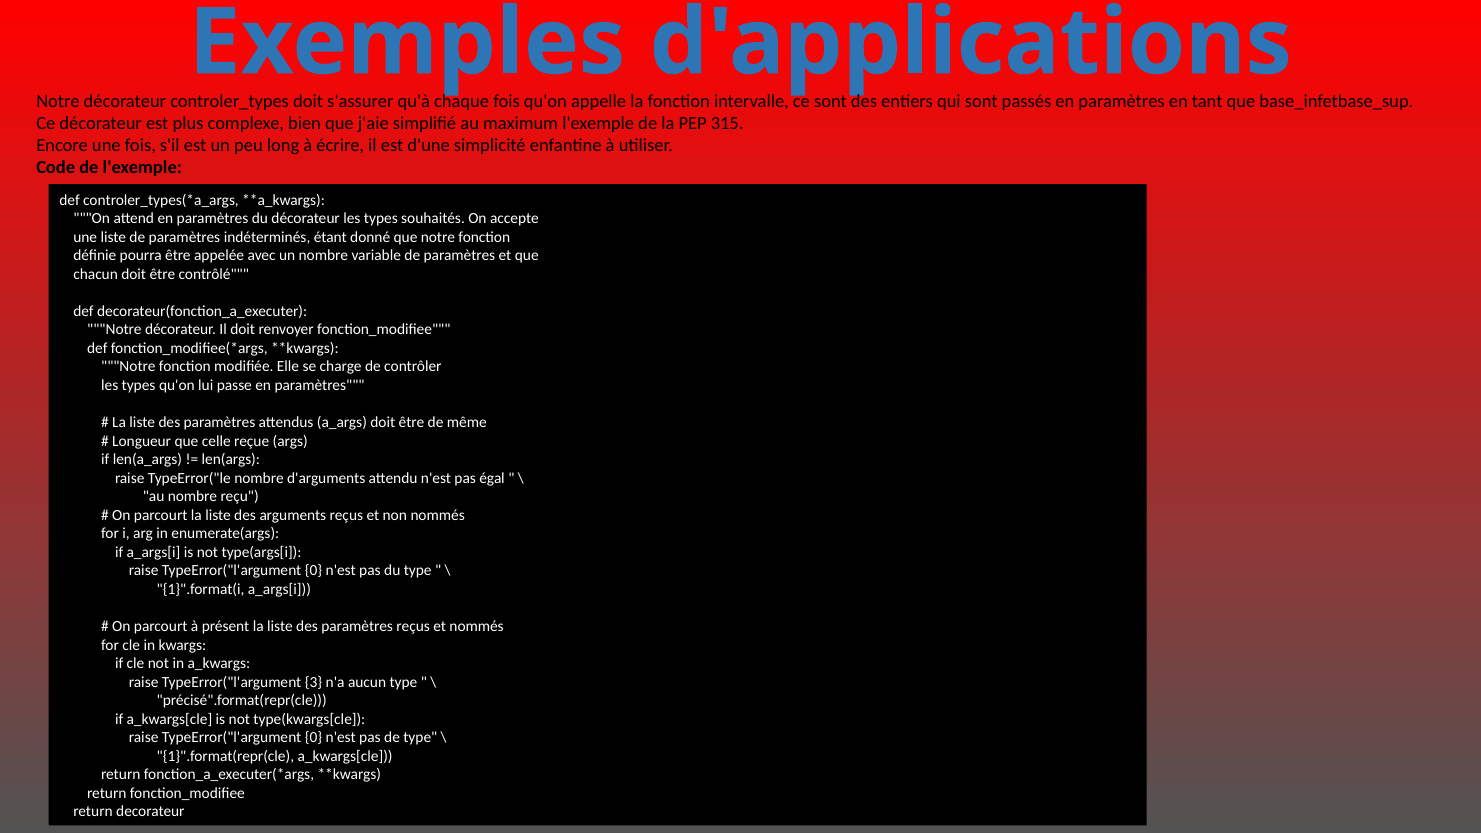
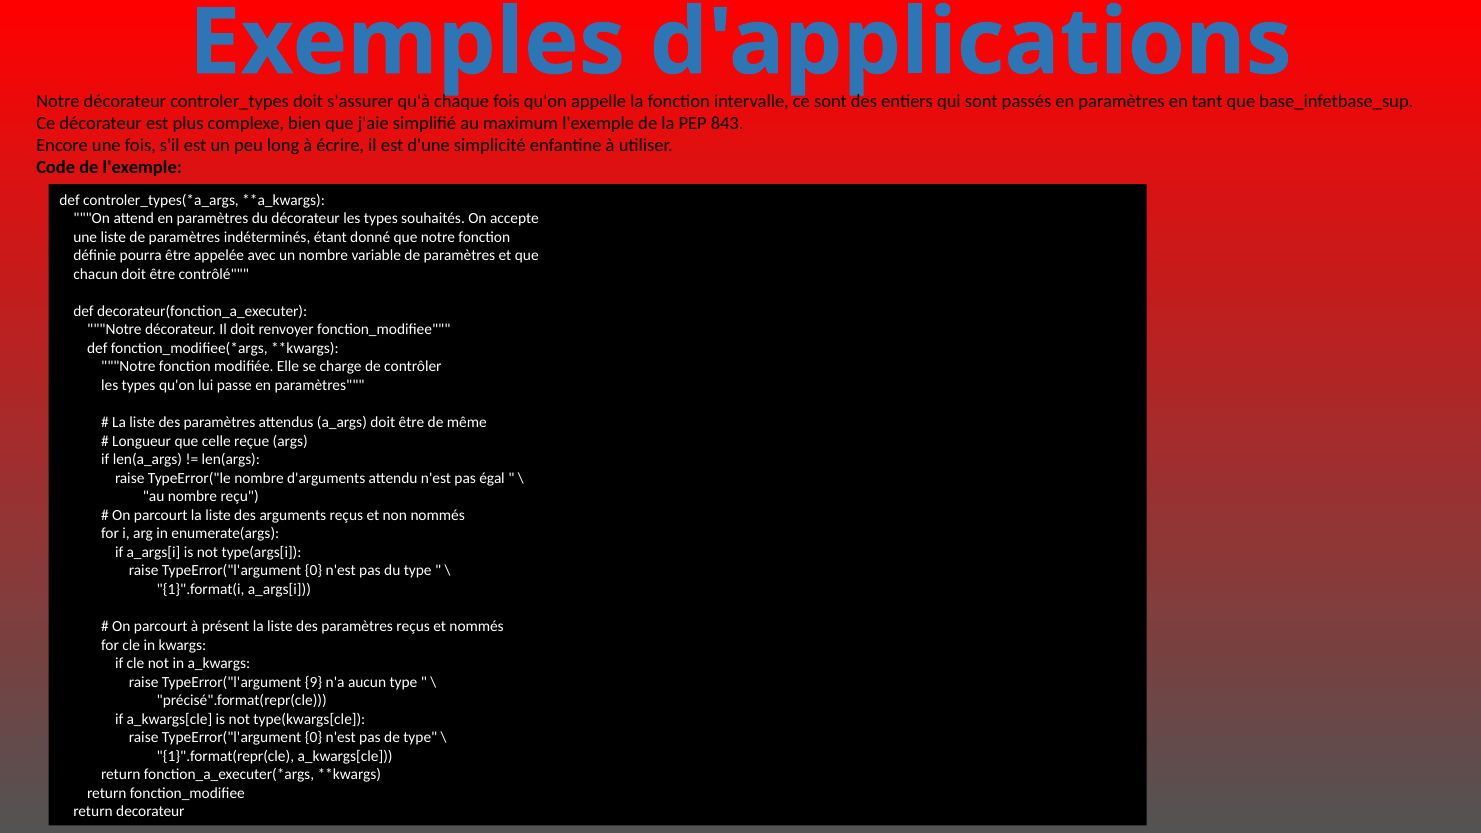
315: 315 -> 843
3: 3 -> 9
